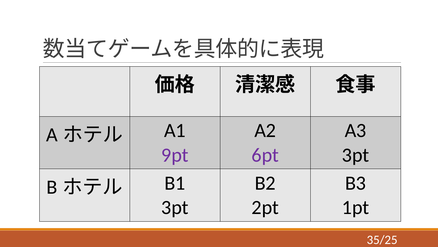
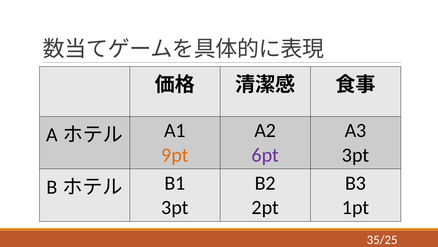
9pt colour: purple -> orange
